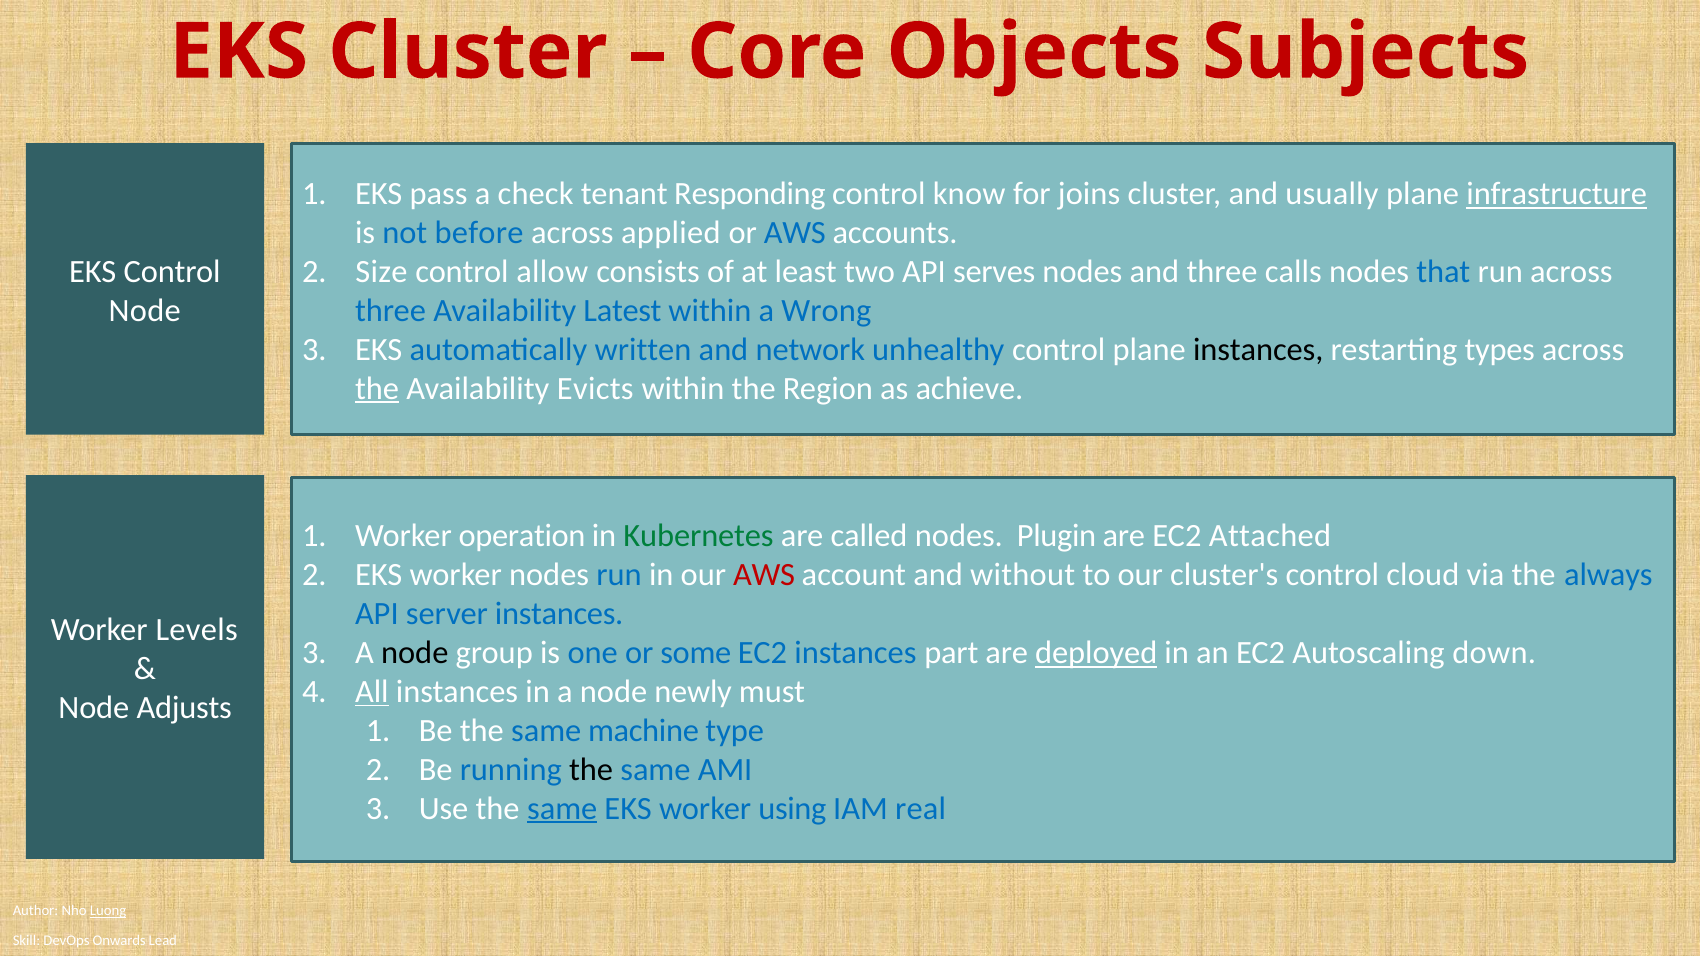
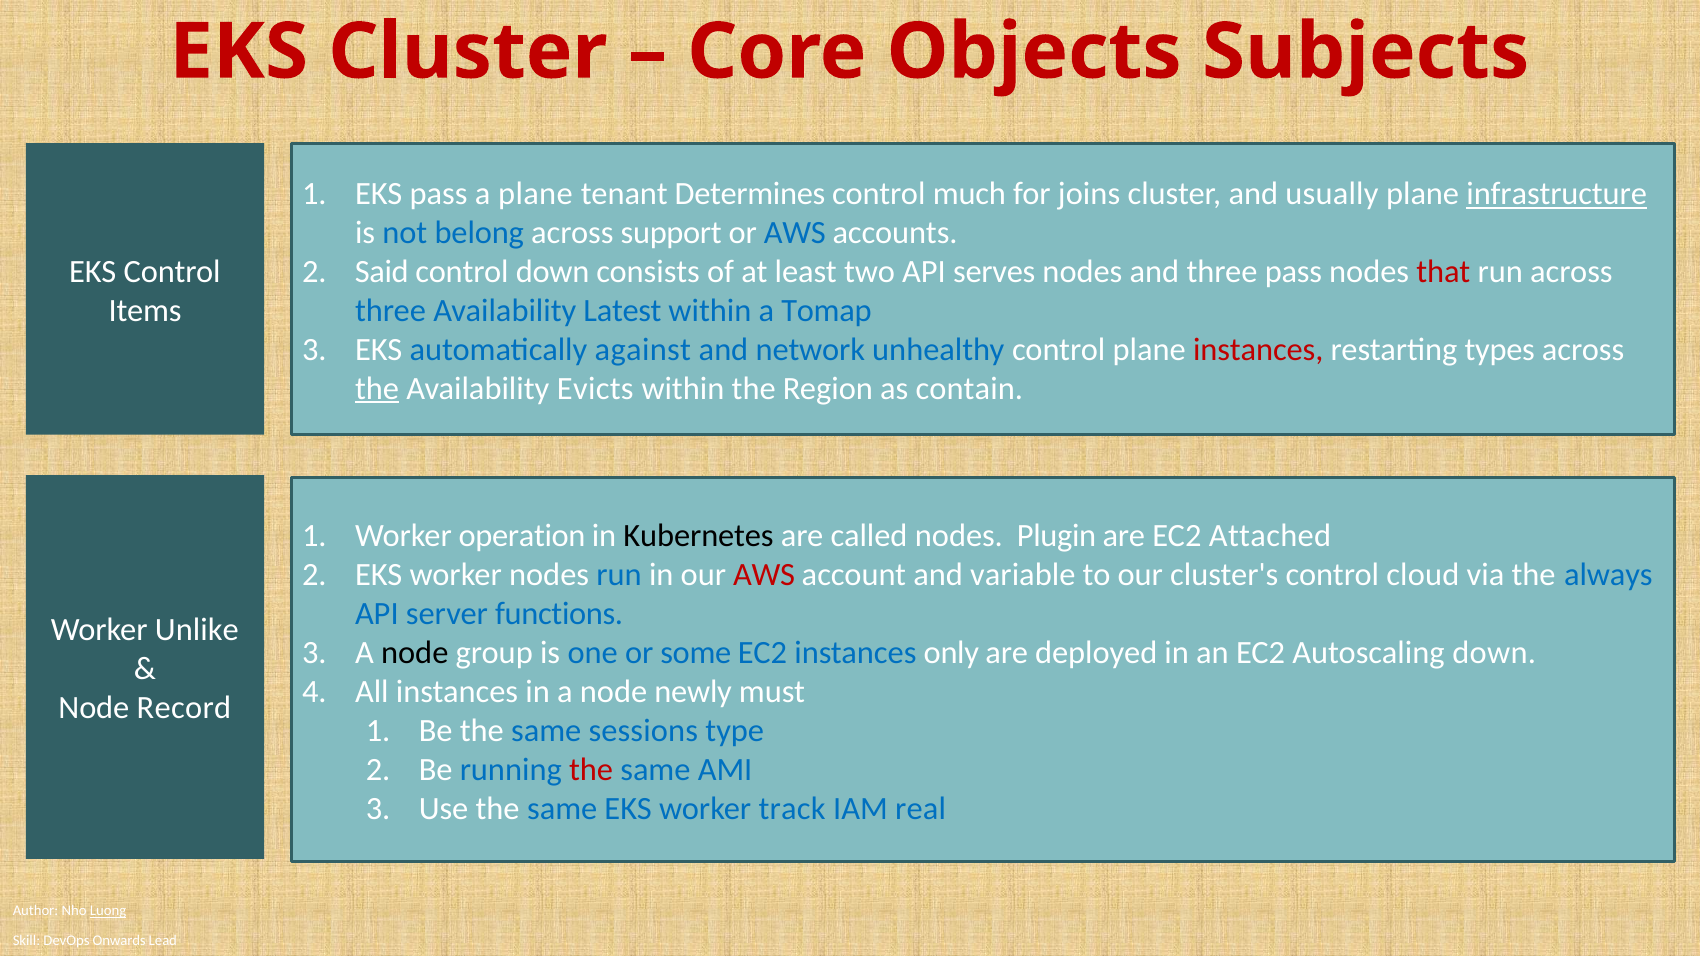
a check: check -> plane
Responding: Responding -> Determines
know: know -> much
before: before -> belong
applied: applied -> support
Size: Size -> Said
control allow: allow -> down
three calls: calls -> pass
that colour: blue -> red
Node at (145, 311): Node -> Items
Wrong: Wrong -> Tomap
written: written -> against
instances at (1258, 350) colour: black -> red
achieve: achieve -> contain
Kubernetes colour: green -> black
without: without -> variable
server instances: instances -> functions
Levels: Levels -> Unlike
part: part -> only
deployed underline: present -> none
All underline: present -> none
Adjusts: Adjusts -> Record
machine: machine -> sessions
the at (591, 770) colour: black -> red
same at (562, 809) underline: present -> none
using: using -> track
